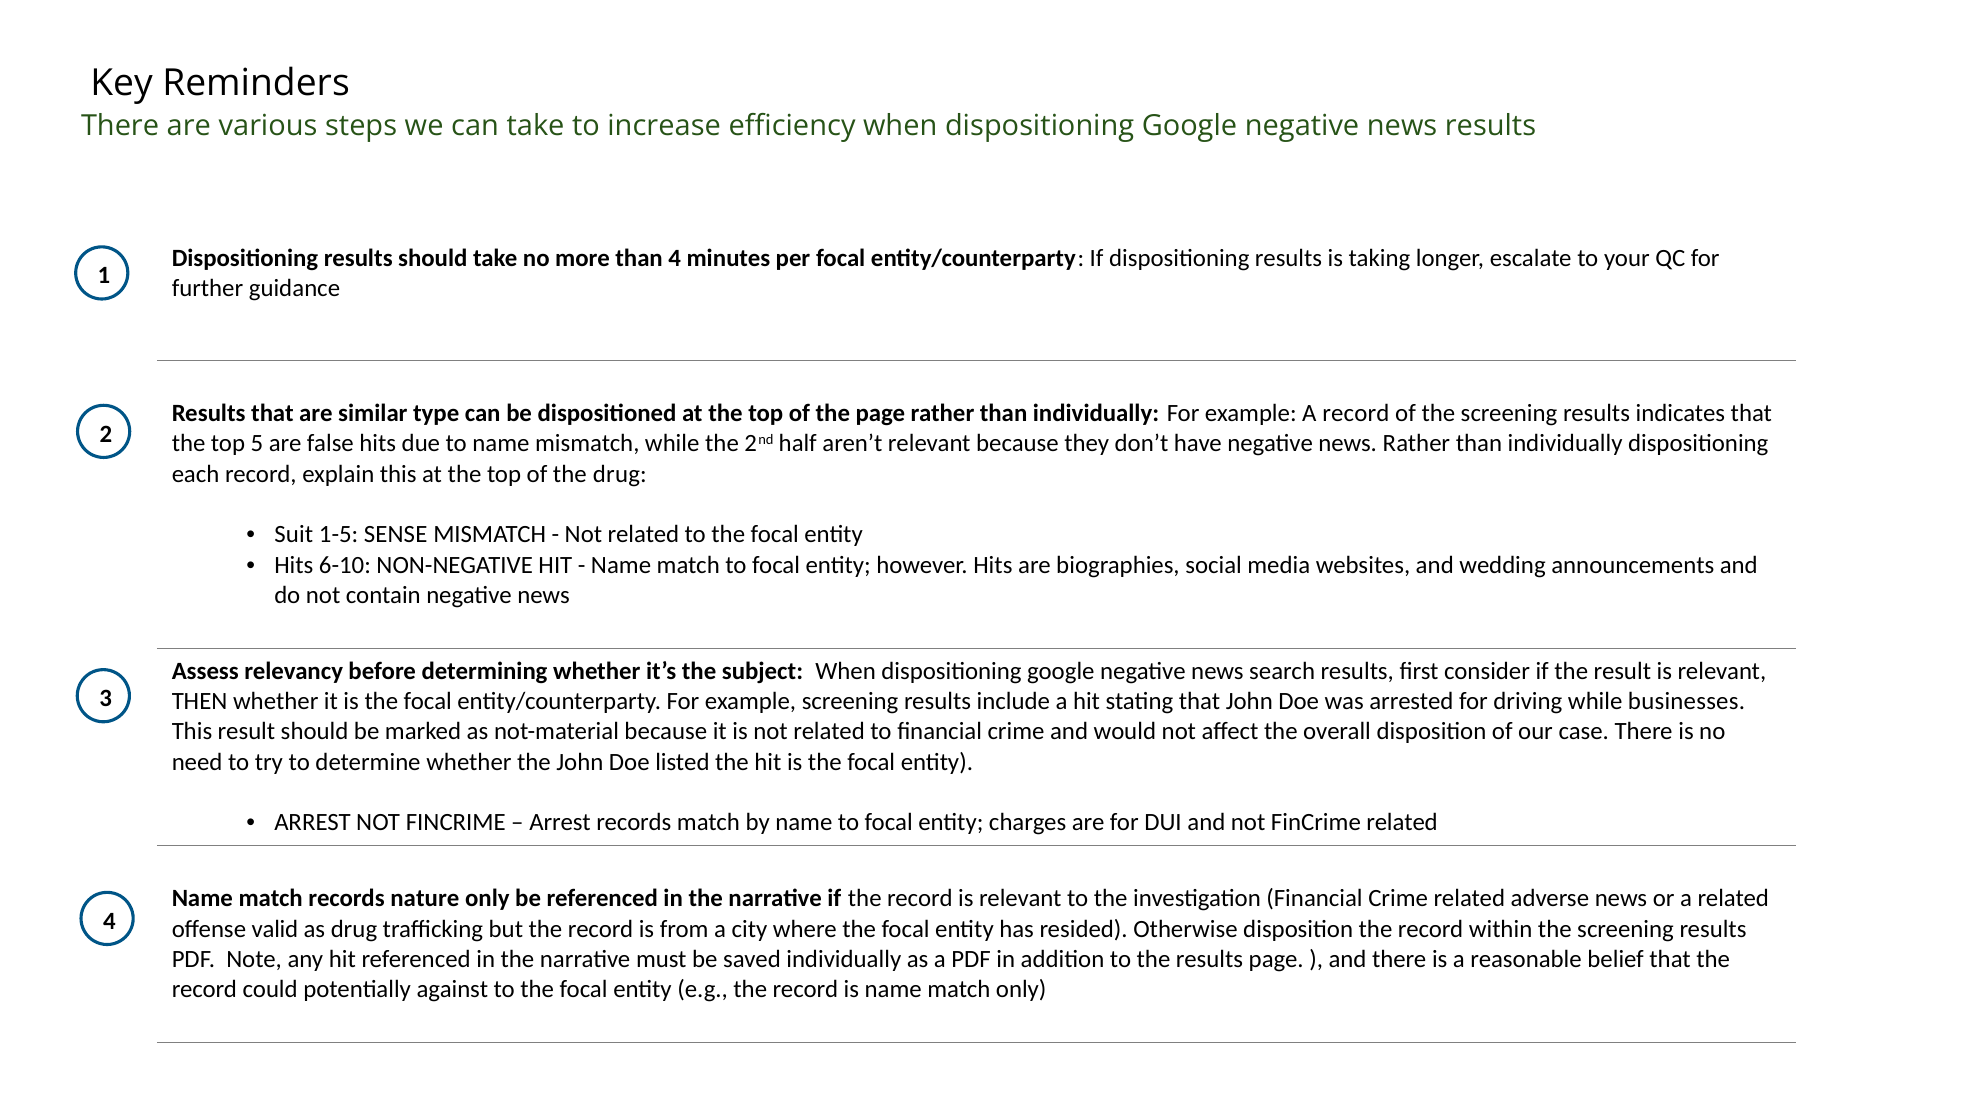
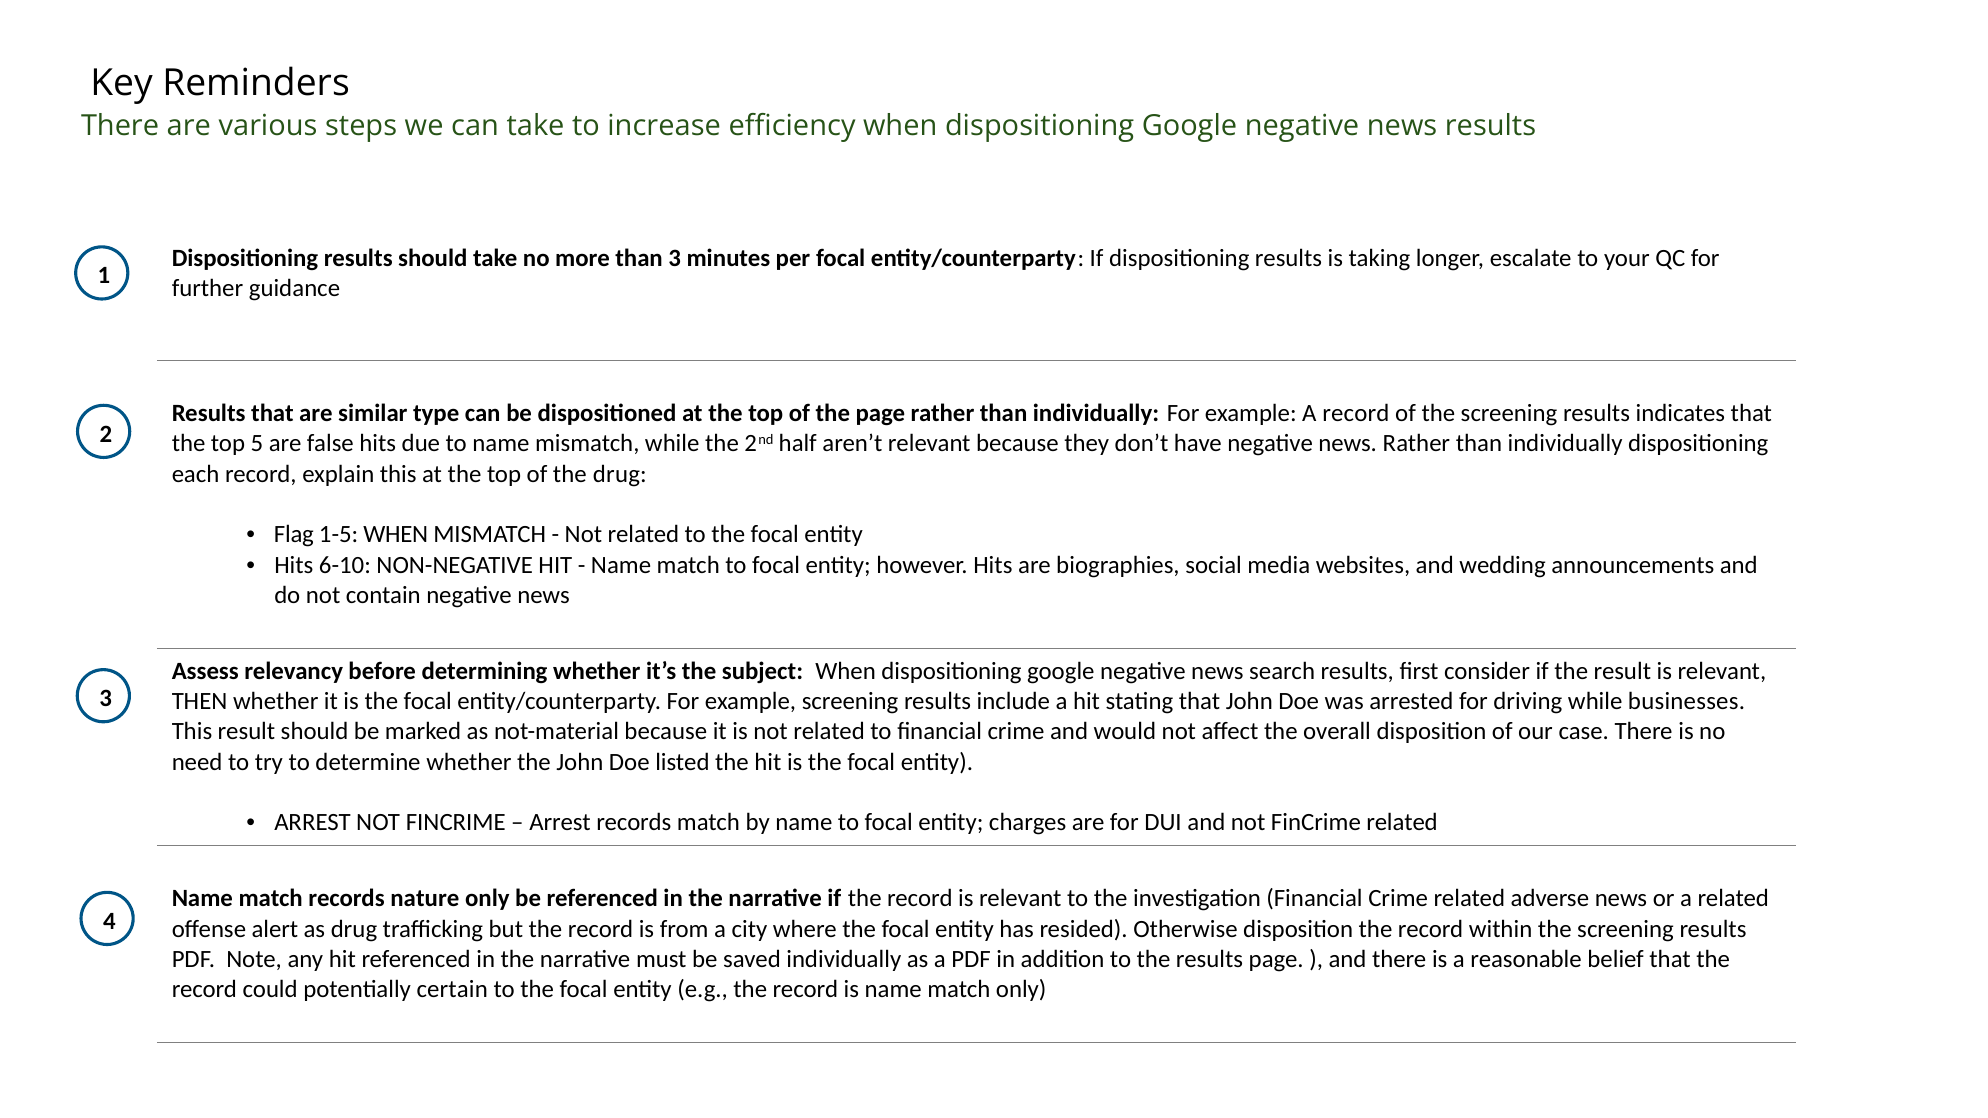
than 4: 4 -> 3
Suit: Suit -> Flag
1-5 SENSE: SENSE -> WHEN
valid: valid -> alert
against: against -> certain
